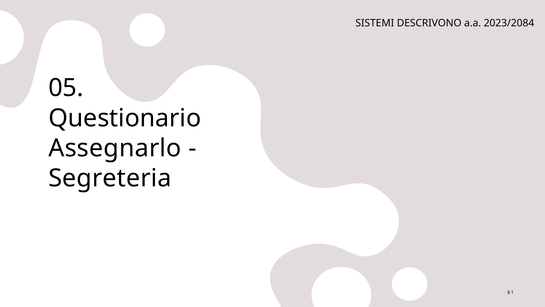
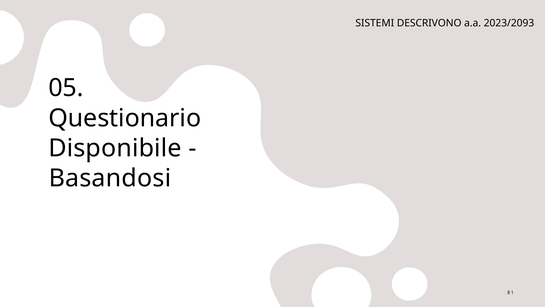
2023/2084: 2023/2084 -> 2023/2093
Assegnarlo: Assegnarlo -> Disponibile
Segreteria: Segreteria -> Basandosi
